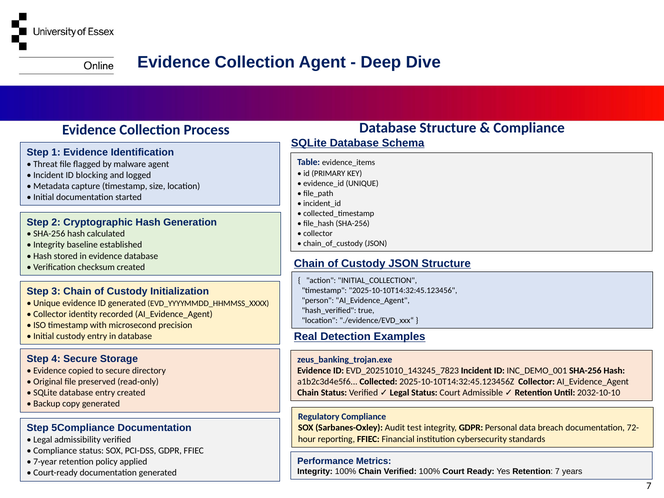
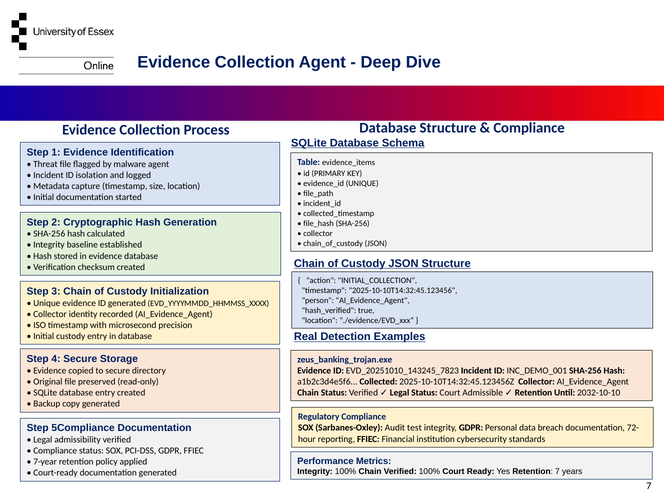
blocking: blocking -> isolation
